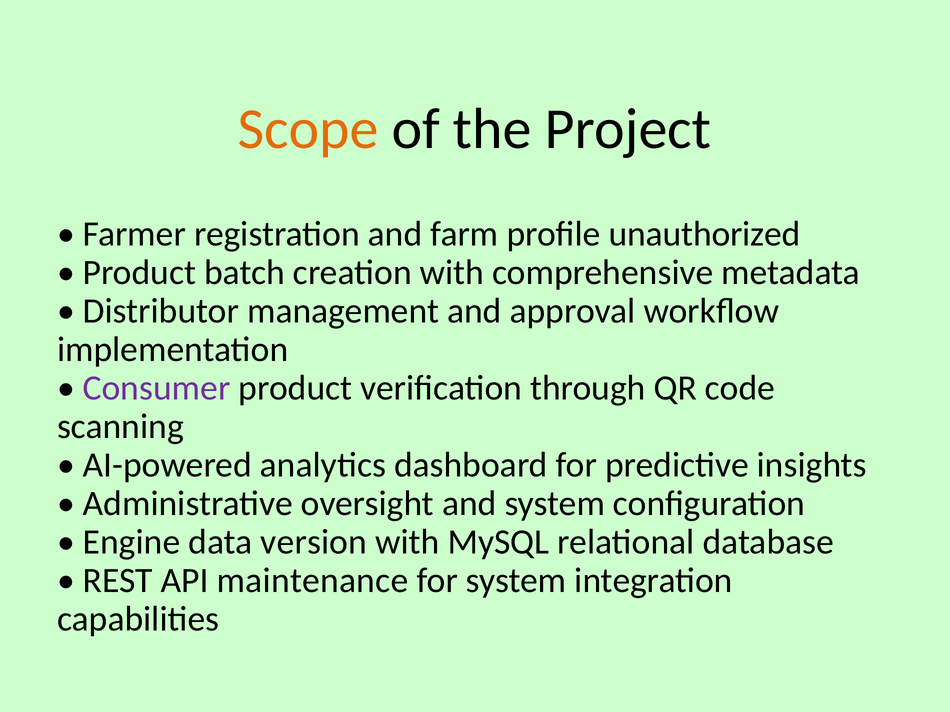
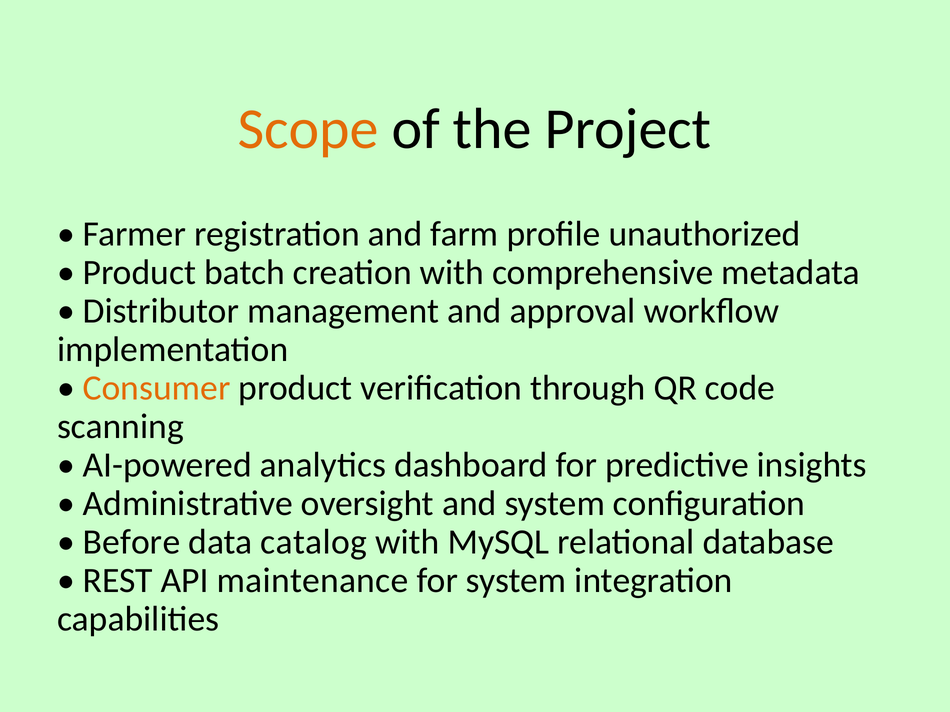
Consumer colour: purple -> orange
Engine: Engine -> Before
version: version -> catalog
